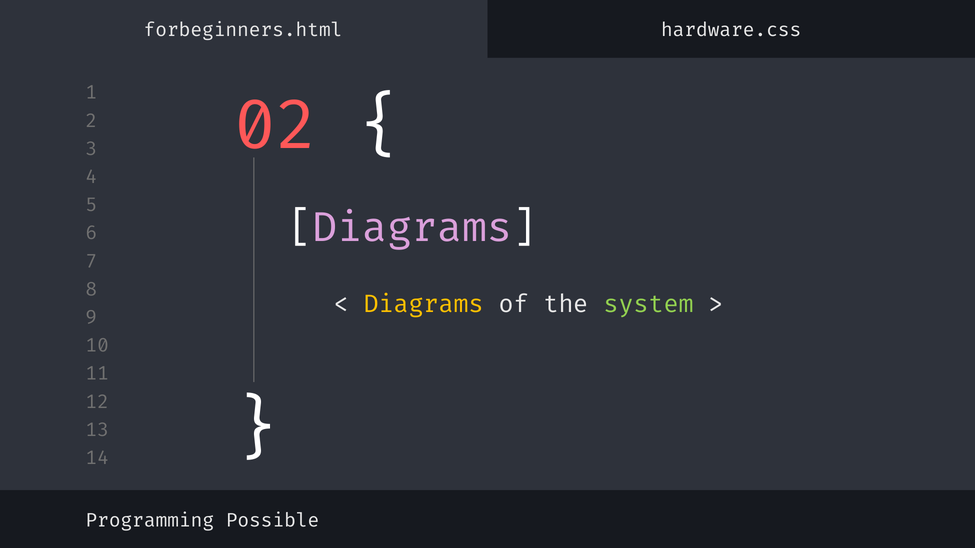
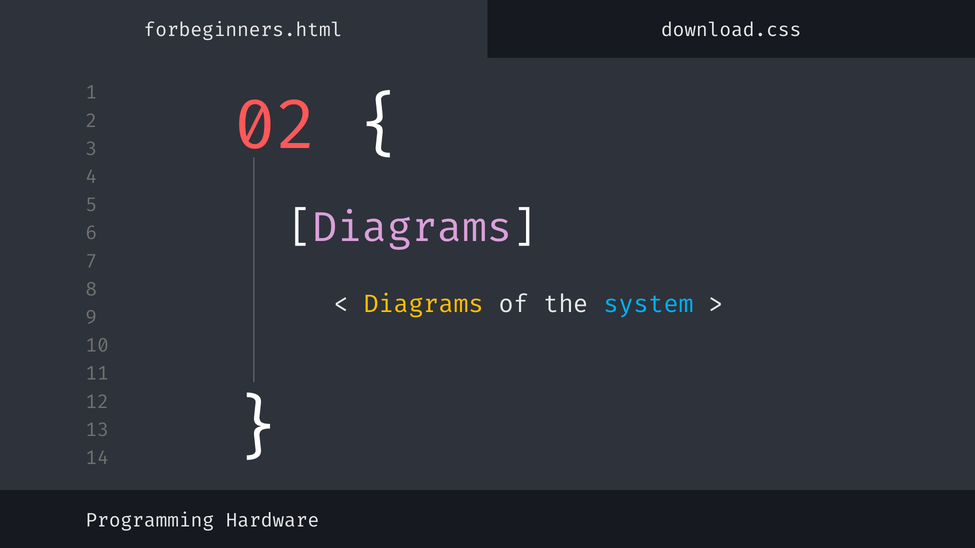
hardware.css: hardware.css -> download.css
system colour: light green -> light blue
Possible: Possible -> Hardware
